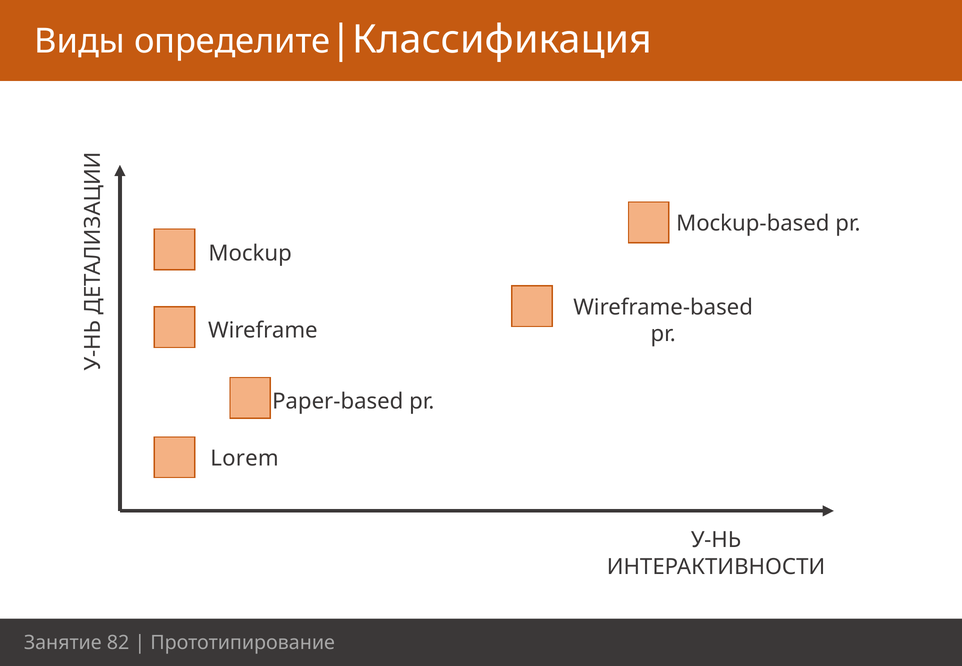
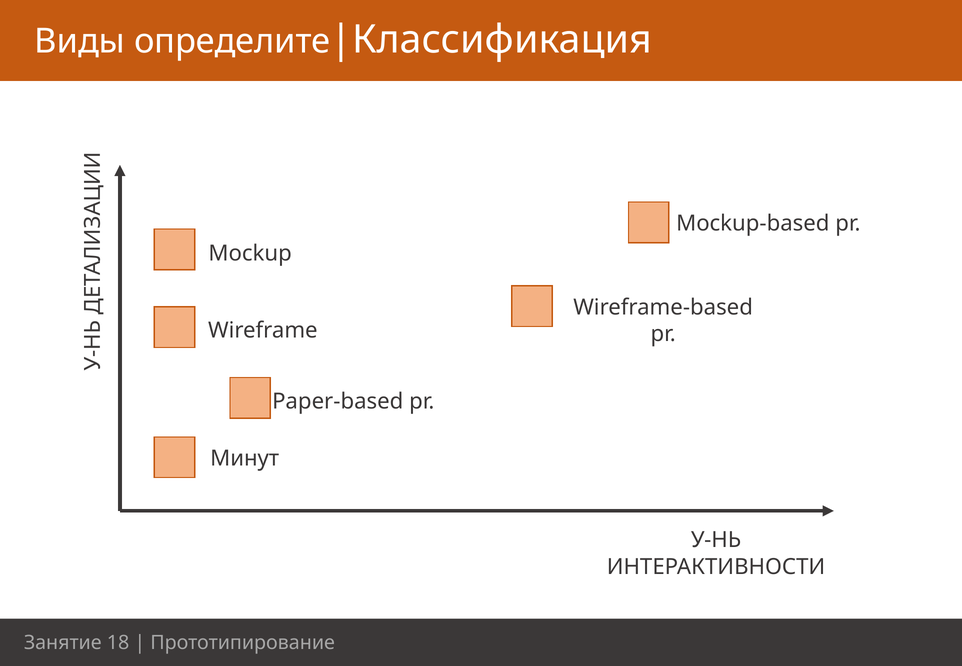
Lorem: Lorem -> Минут
82: 82 -> 18
